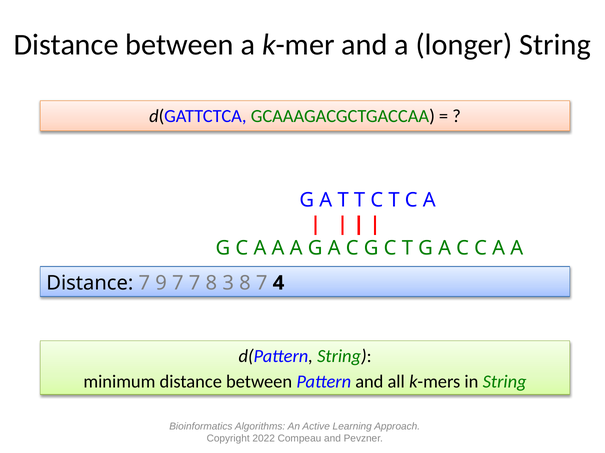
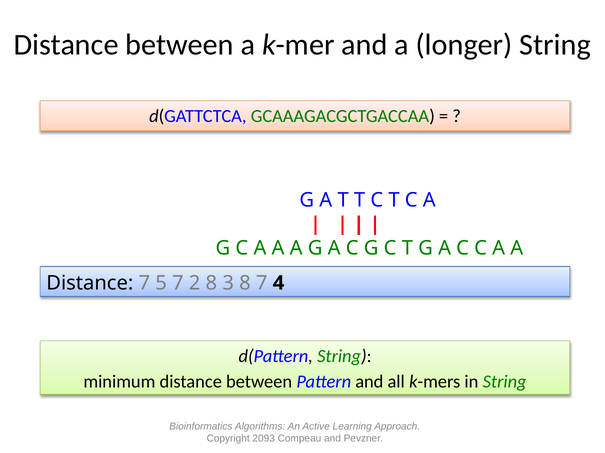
9: 9 -> 5
7 7: 7 -> 2
2022: 2022 -> 2093
